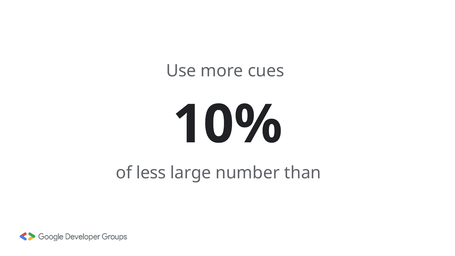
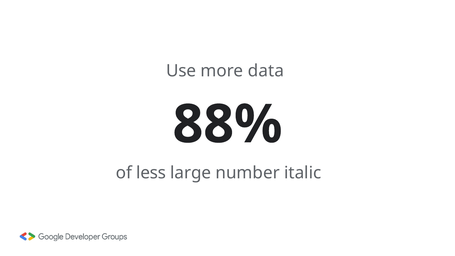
cues: cues -> data
10%: 10% -> 88%
than: than -> italic
